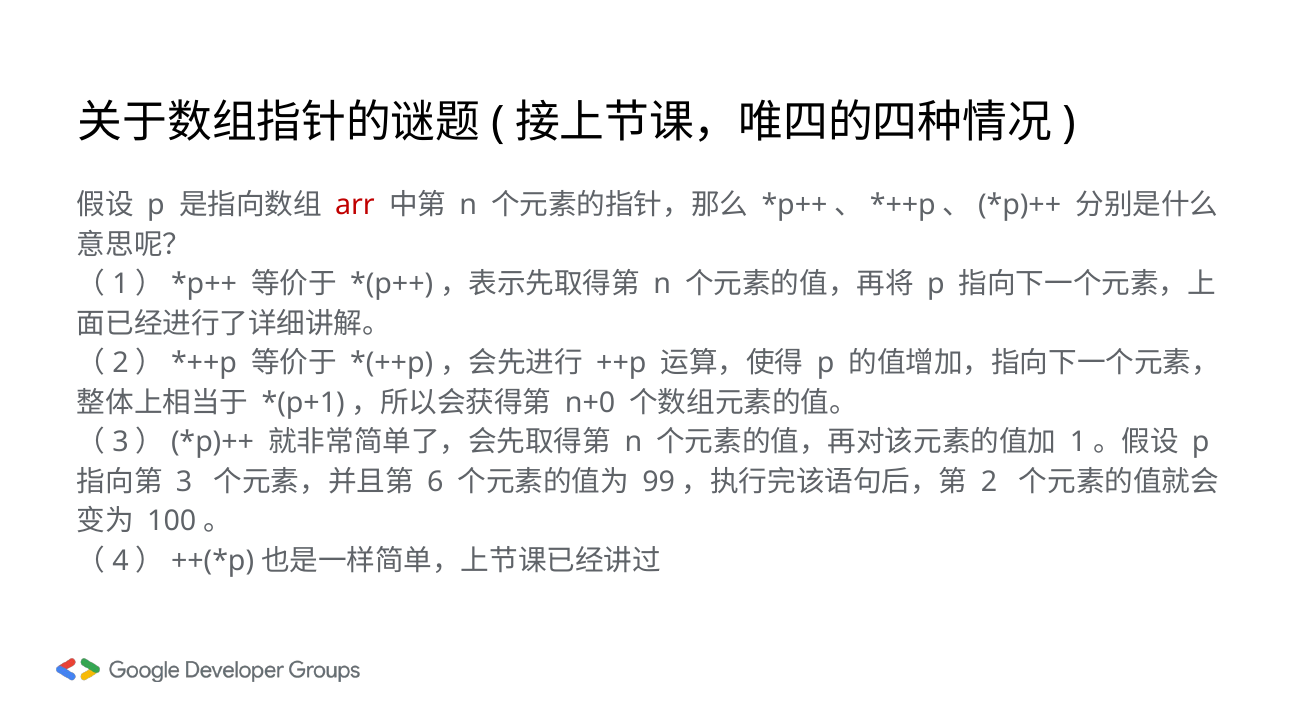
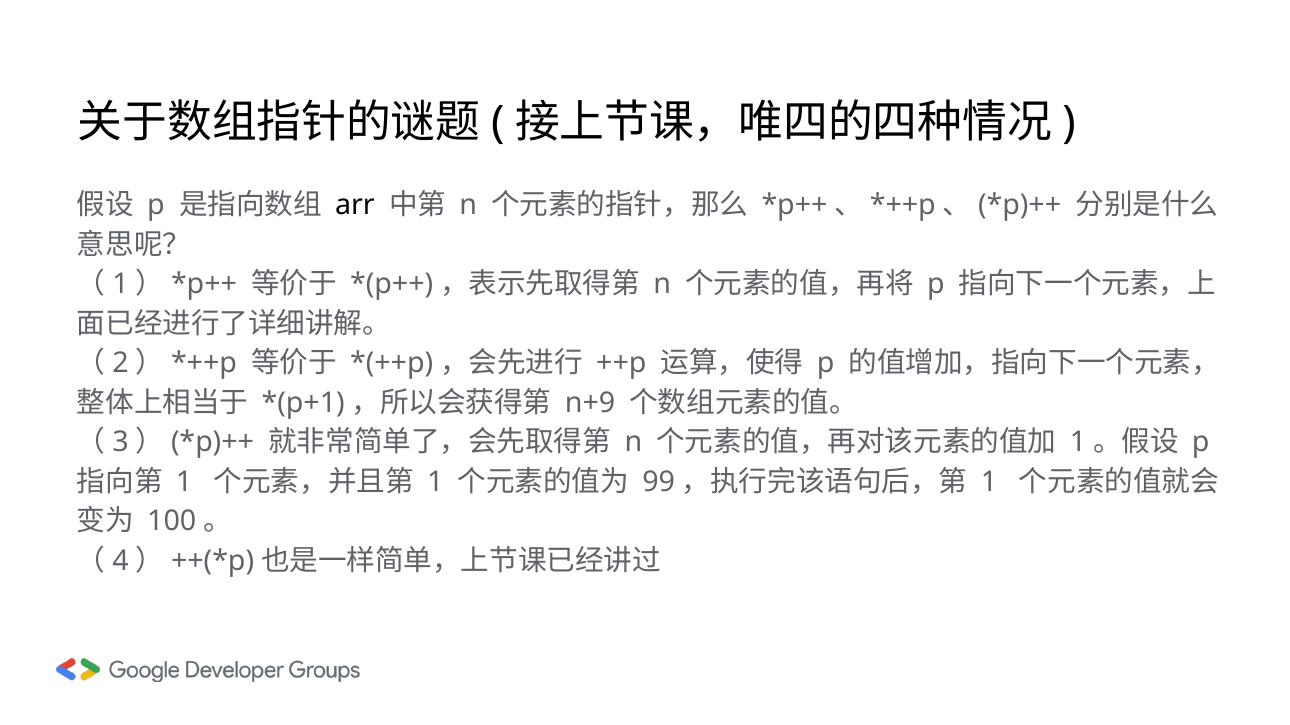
arr colour: red -> black
n+0: n+0 -> n+9
3 at (184, 482): 3 -> 1
6 at (435, 482): 6 -> 1
2 at (989, 482): 2 -> 1
